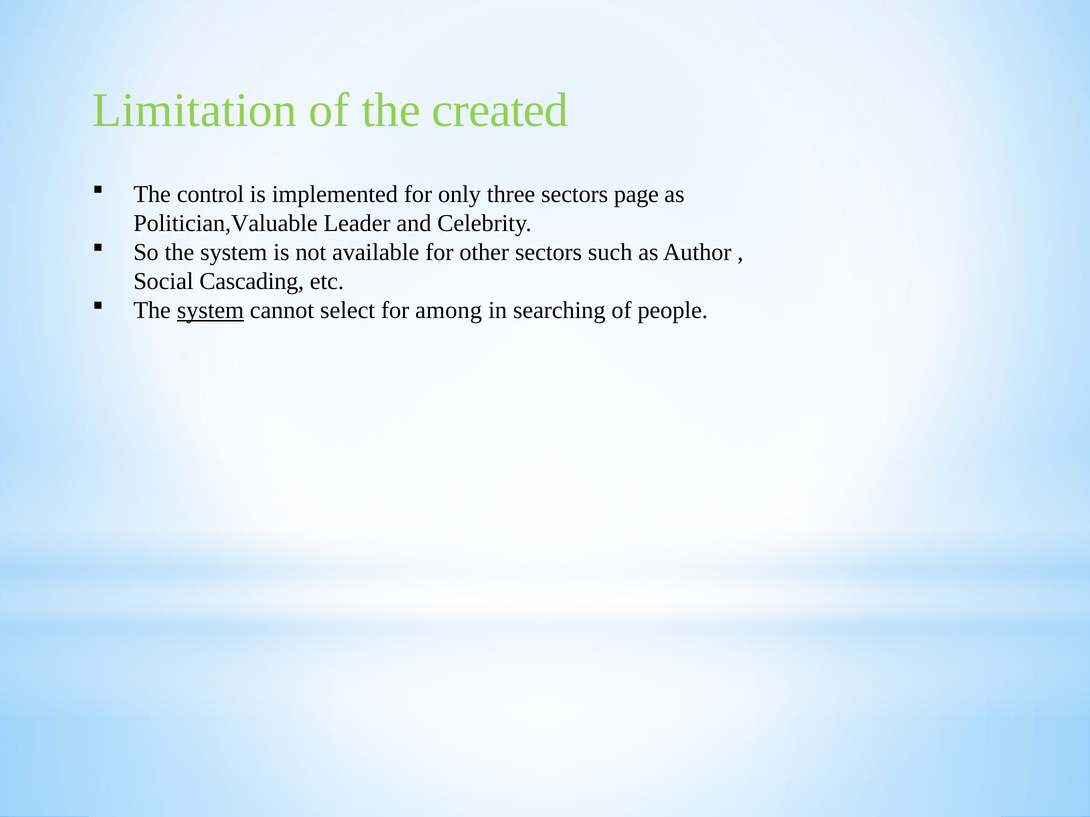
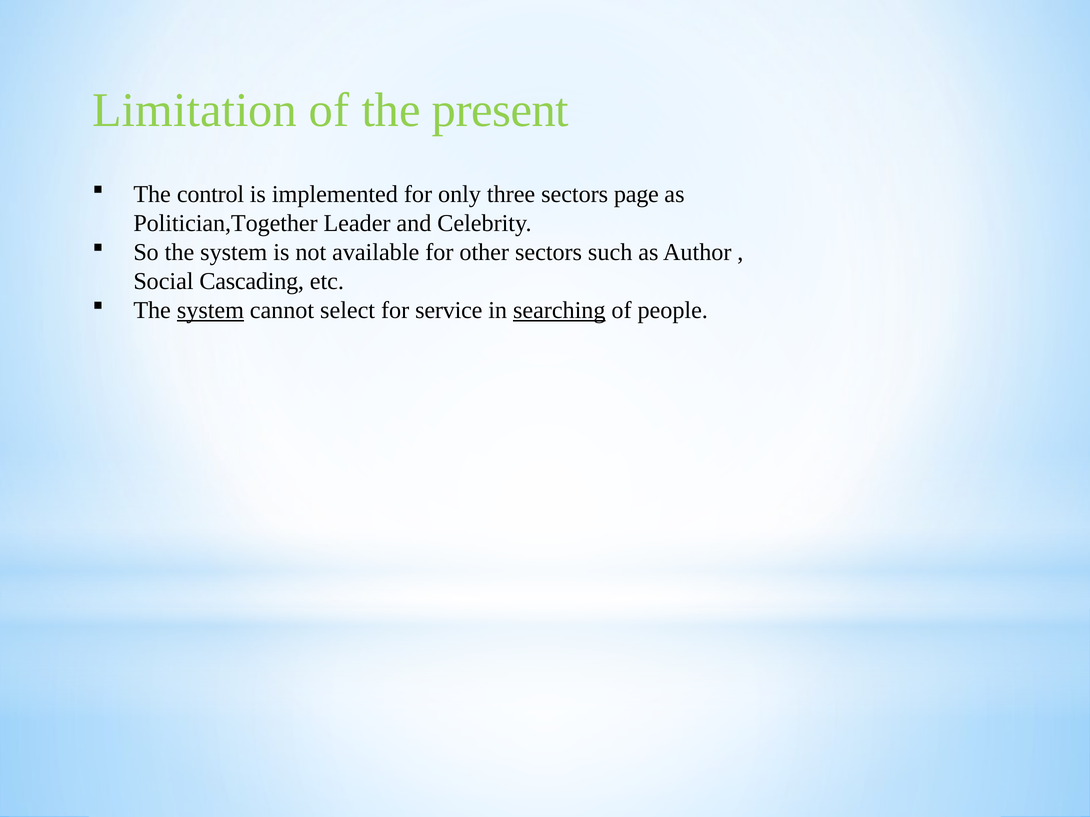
created: created -> present
Politician,Valuable: Politician,Valuable -> Politician,Together
among: among -> service
searching underline: none -> present
